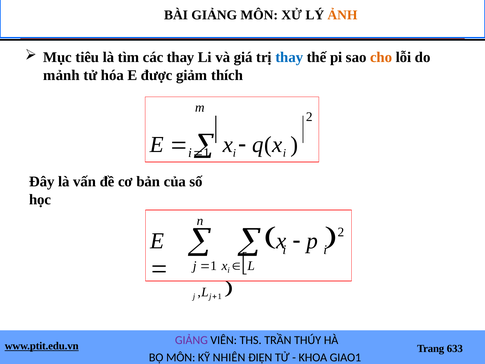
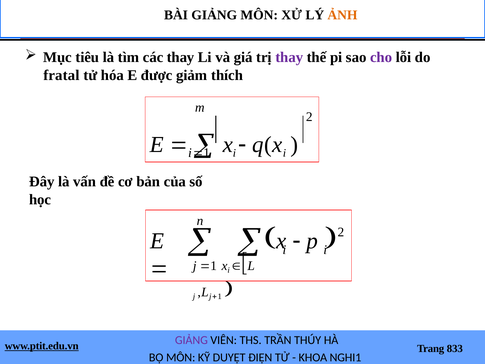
thay at (289, 57) colour: blue -> purple
cho colour: orange -> purple
mảnh: mảnh -> fratal
633: 633 -> 833
NHIÊN: NHIÊN -> DUYỆT
GIAO1: GIAO1 -> NGHI1
